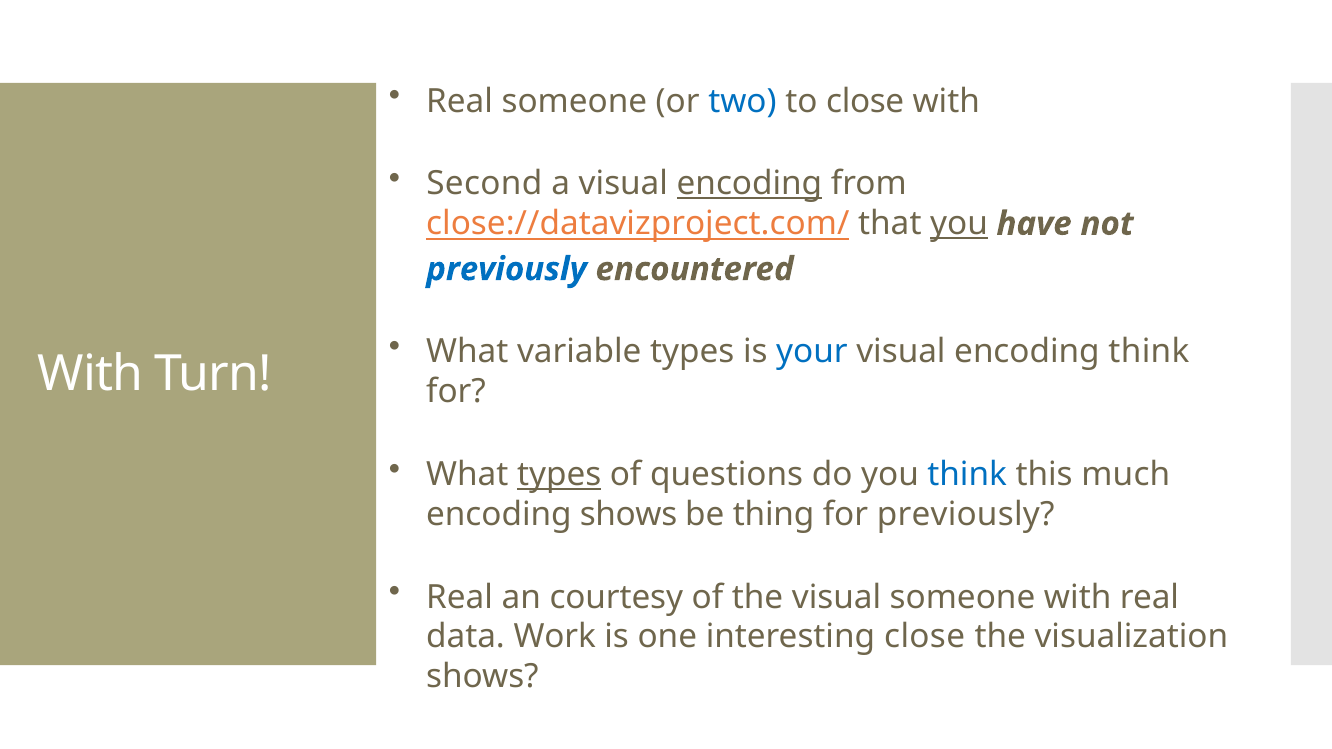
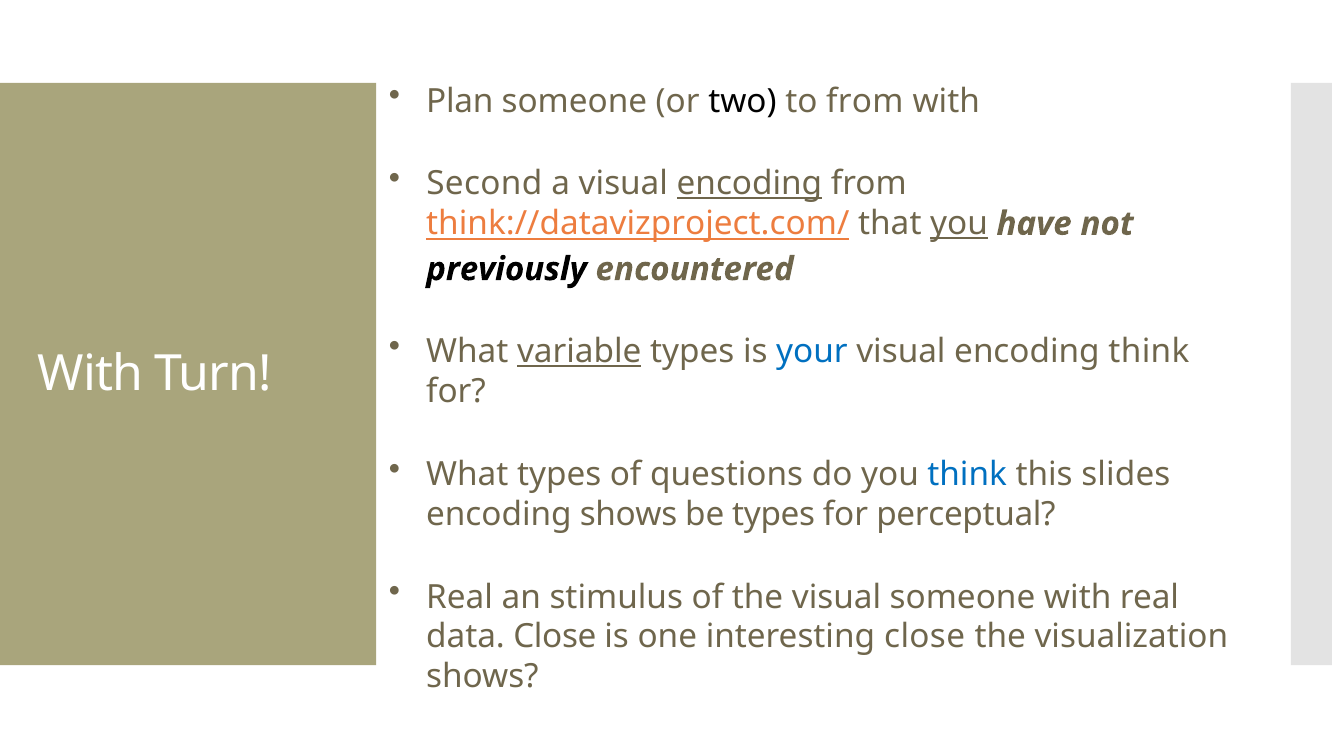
Real at (460, 101): Real -> Plan
two colour: blue -> black
to close: close -> from
close://datavizproject.com/: close://datavizproject.com/ -> think://datavizproject.com/
previously at (507, 269) colour: blue -> black
variable underline: none -> present
types at (559, 475) underline: present -> none
much: much -> slides
be thing: thing -> types
for previously: previously -> perceptual
courtesy: courtesy -> stimulus
data Work: Work -> Close
